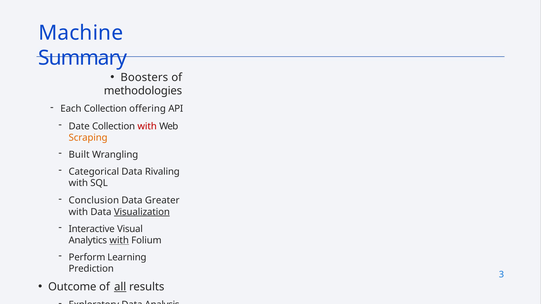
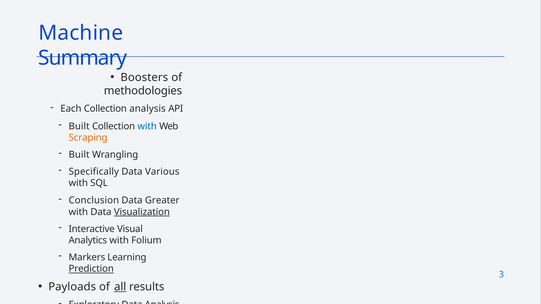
Collection offering: offering -> analysis
Date at (79, 126): Date -> Built
with at (147, 126) colour: red -> blue
Categorical: Categorical -> Specifically
Rivaling: Rivaling -> Various
with at (119, 241) underline: present -> none
Perform: Perform -> Markers
Prediction underline: none -> present
Outcome: Outcome -> Payloads
